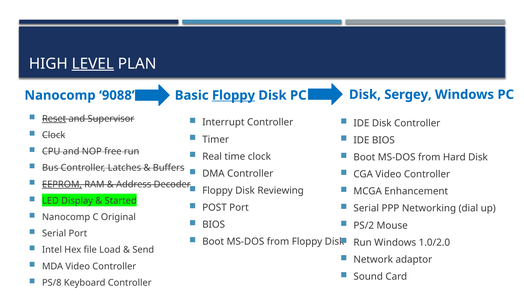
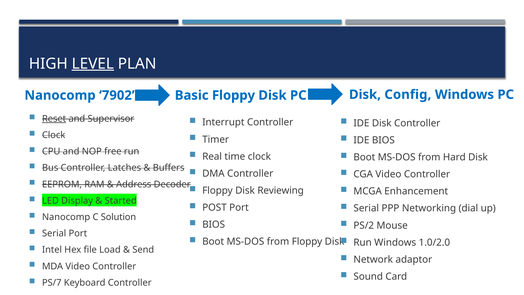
9088: 9088 -> 7902
Floppy at (234, 95) underline: present -> none
Sergey: Sergey -> Config
EEPROM underline: present -> none
Original: Original -> Solution
PS/8: PS/8 -> PS/7
